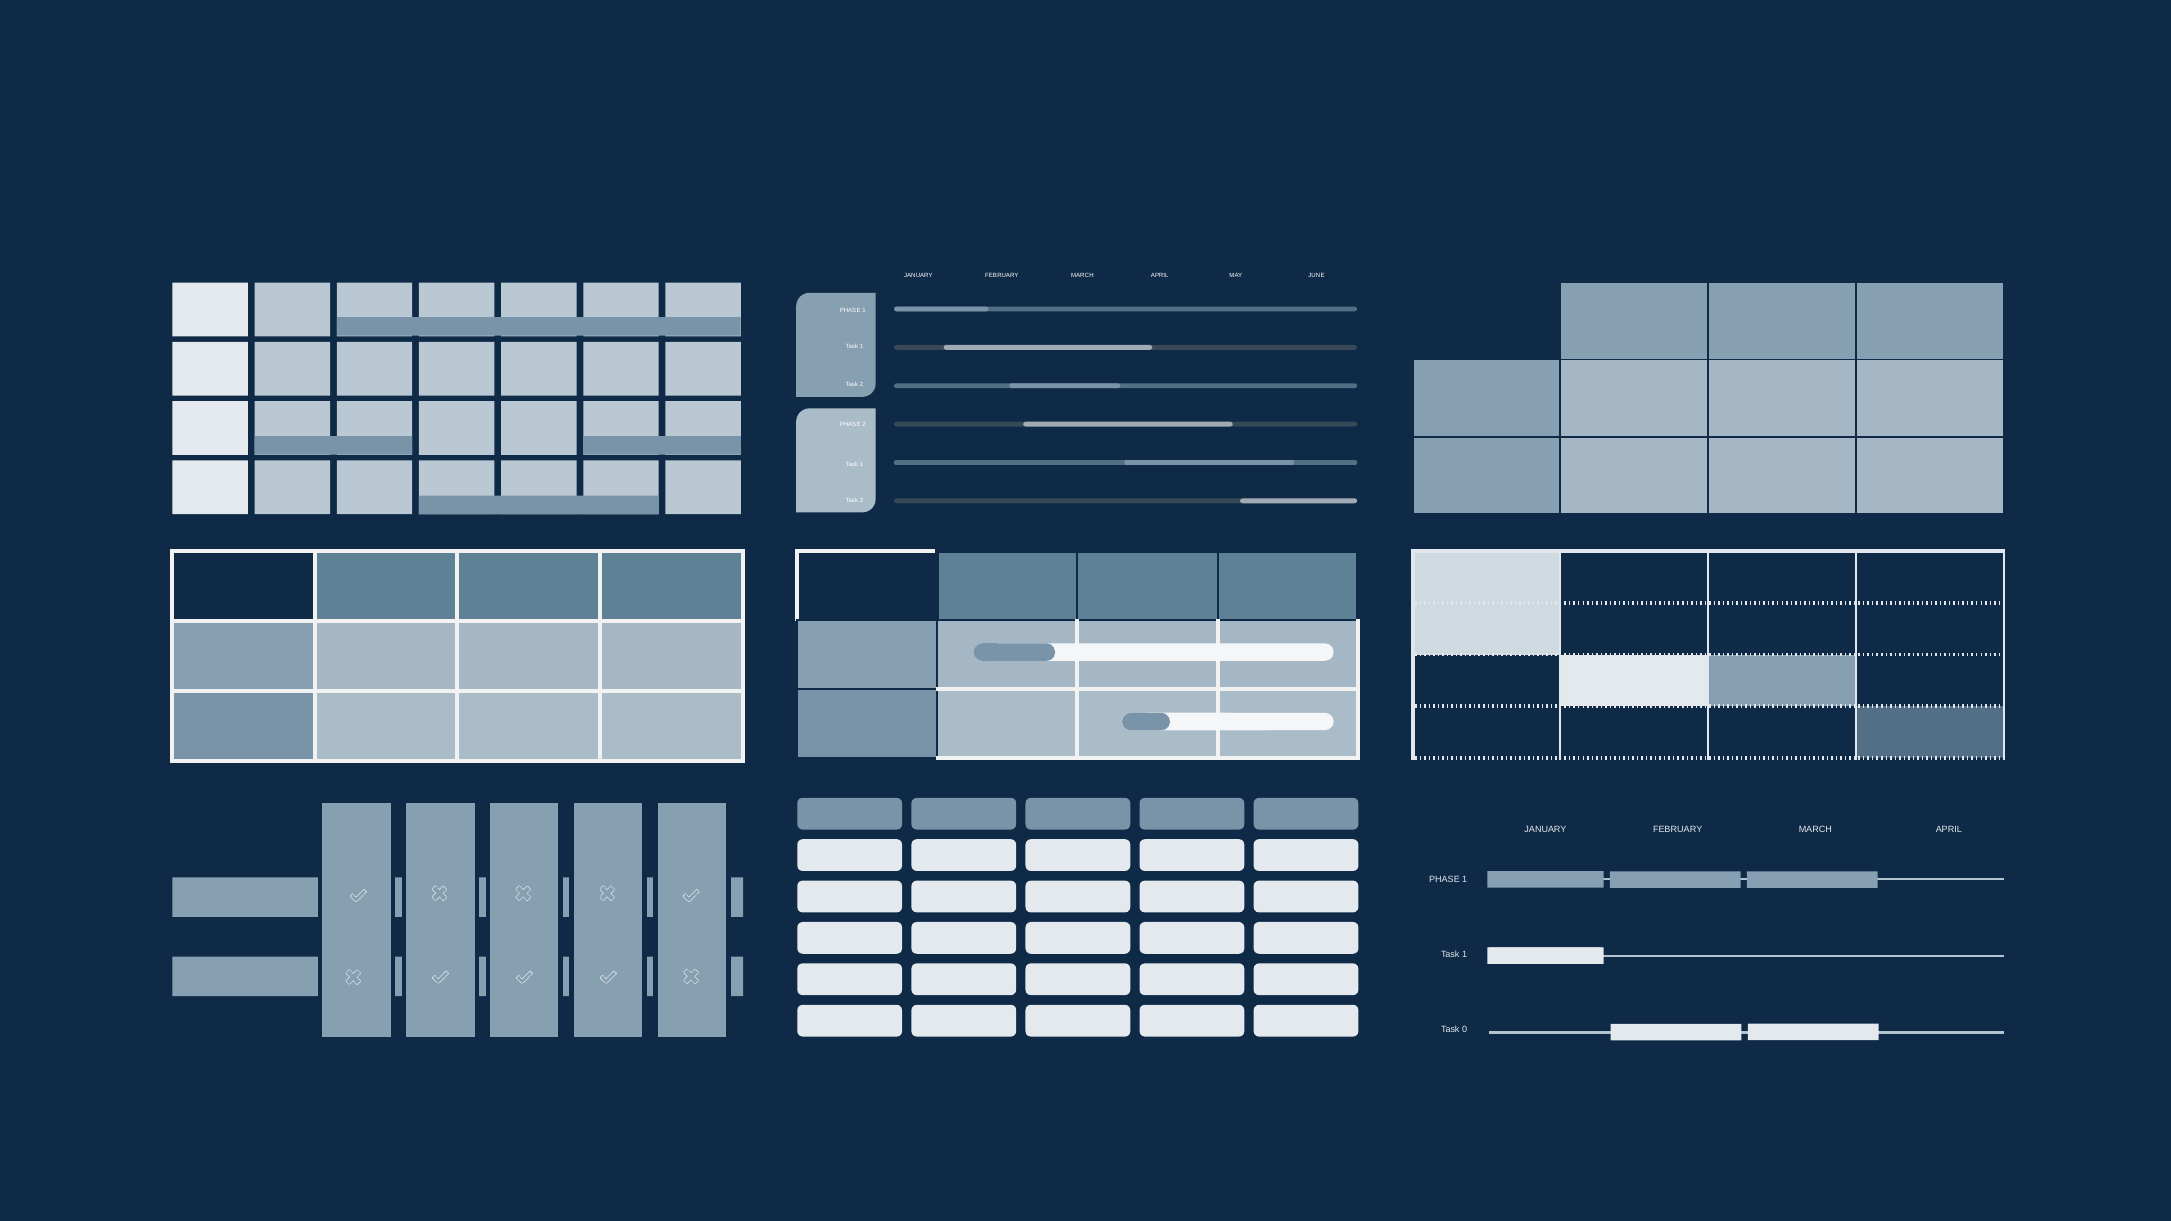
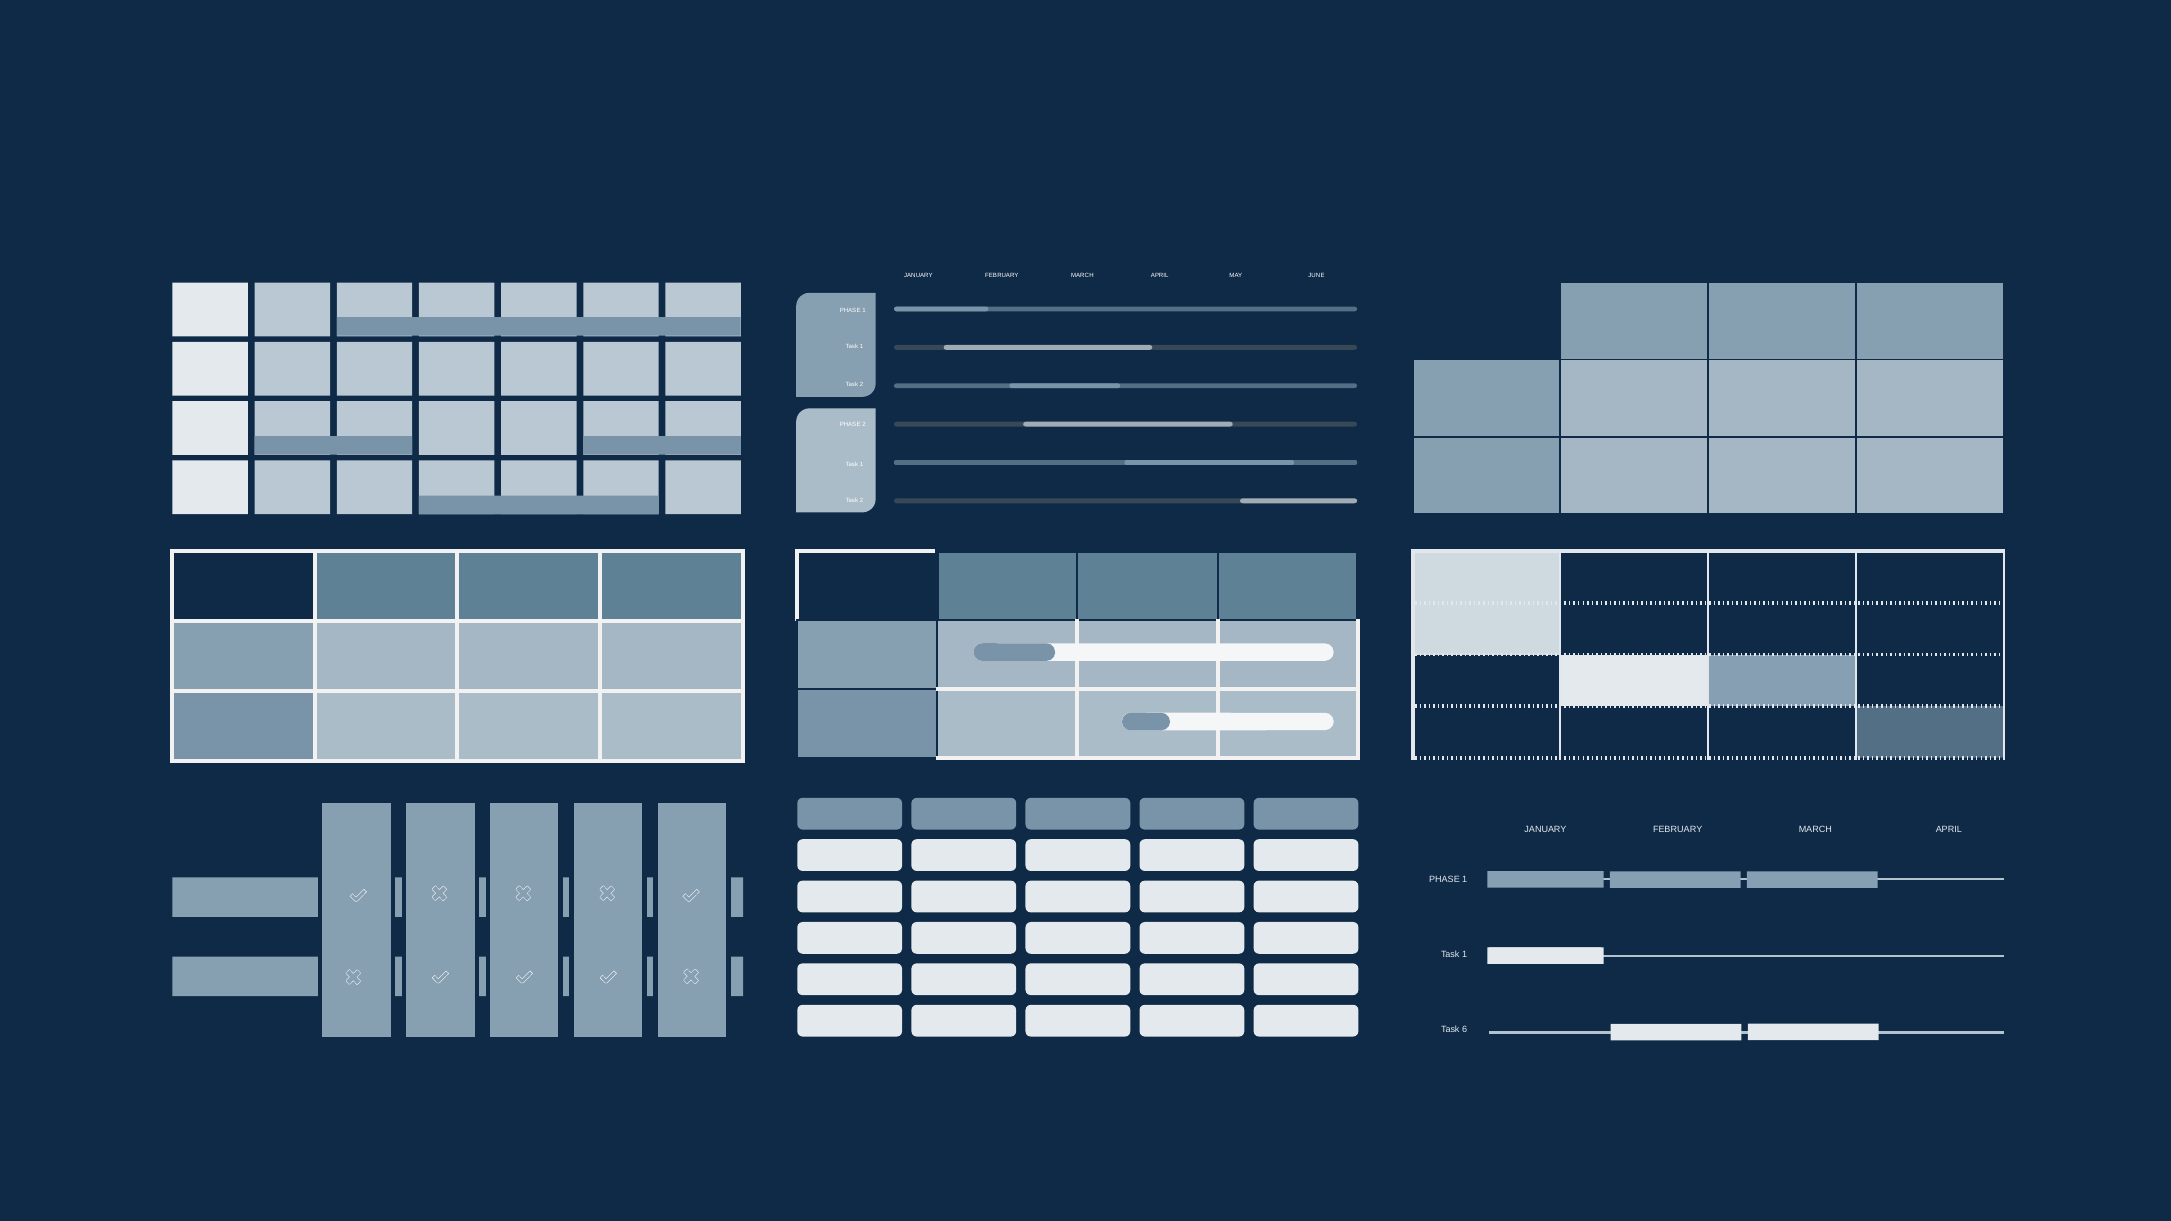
0: 0 -> 6
